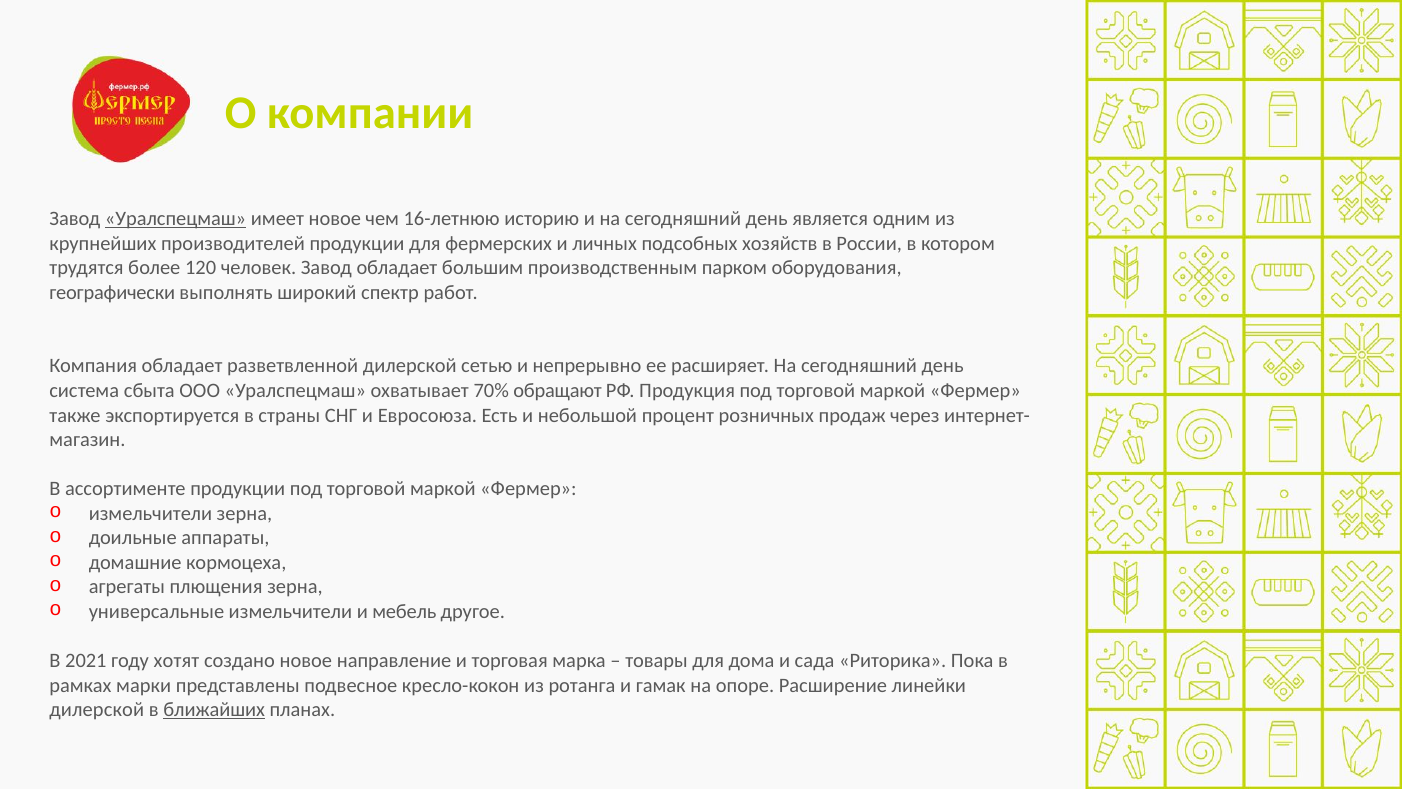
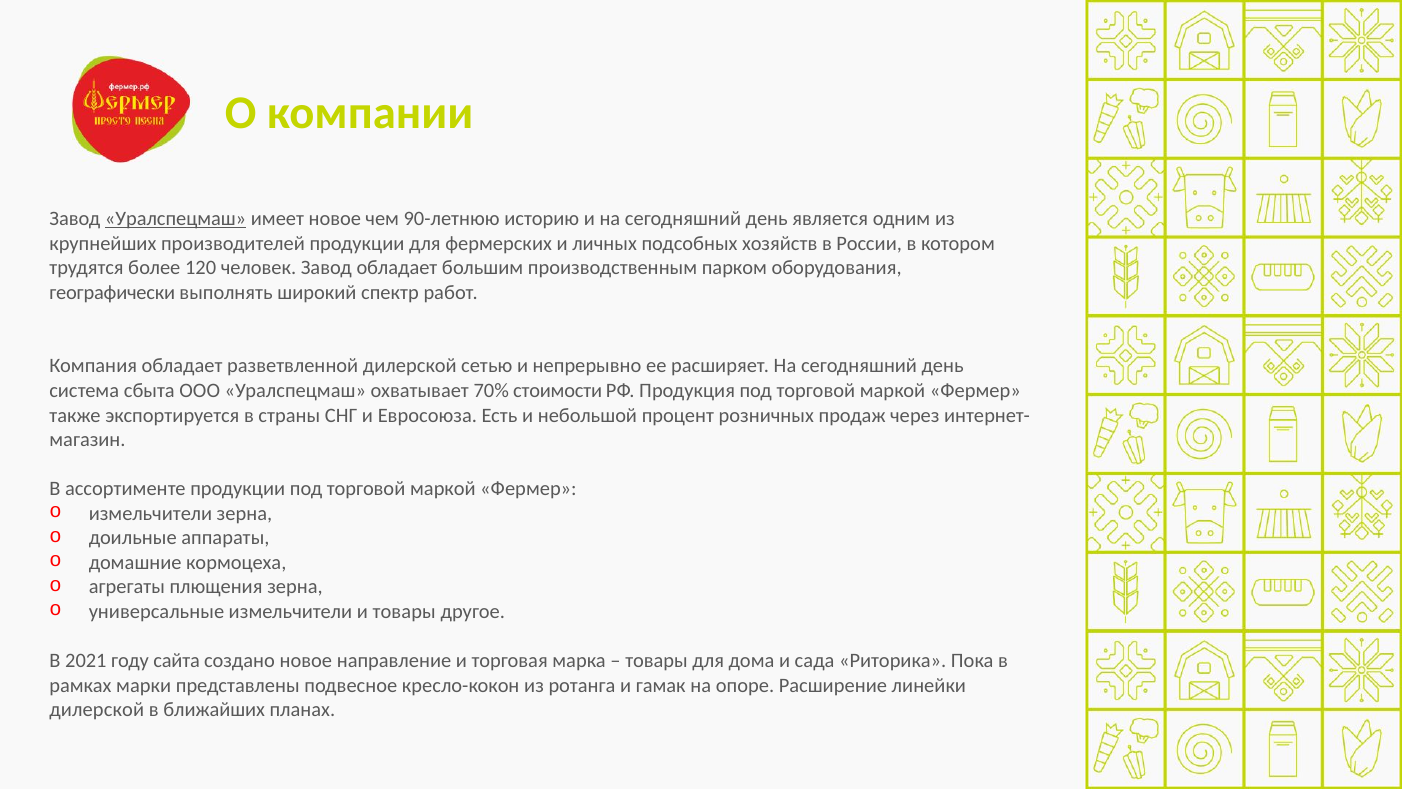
16-летнюю: 16-летнюю -> 90-летнюю
обращают: обращают -> стоимости
и мебель: мебель -> товары
хотят: хотят -> сайта
ближайших underline: present -> none
